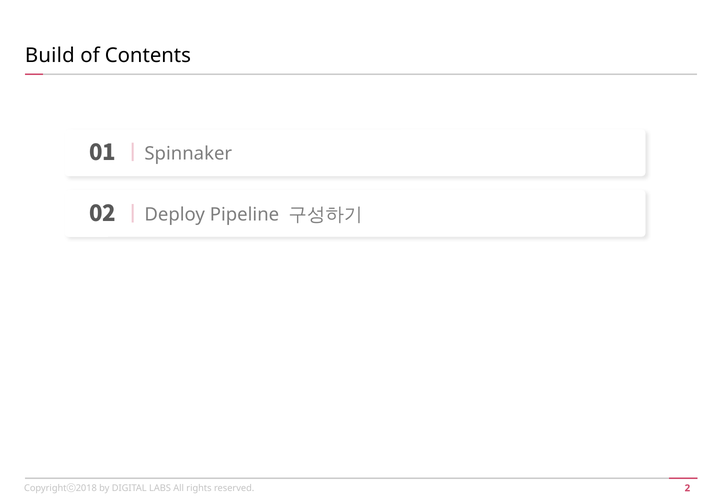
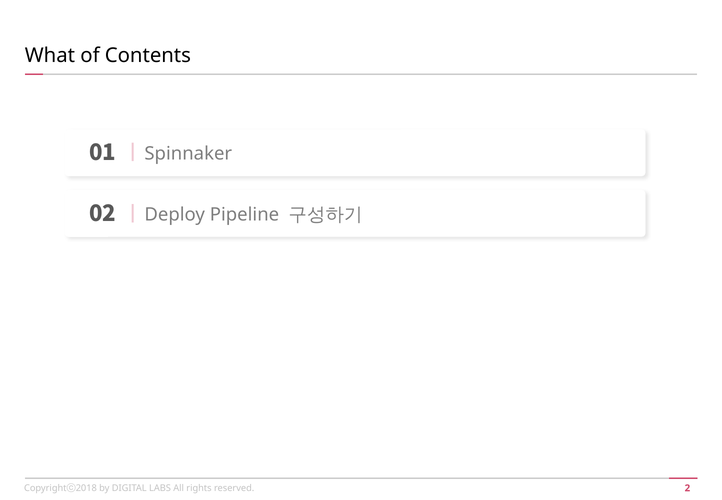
Build: Build -> What
